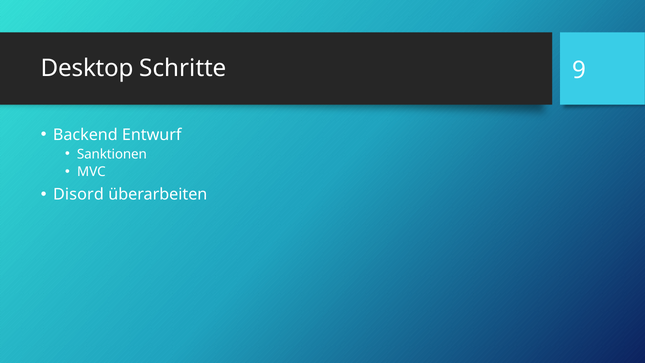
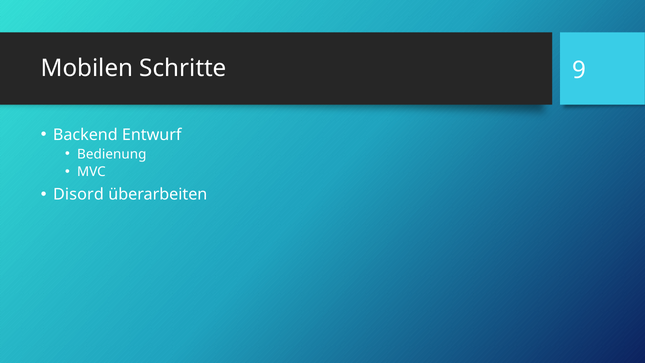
Desktop: Desktop -> Mobilen
Sanktionen: Sanktionen -> Bedienung
